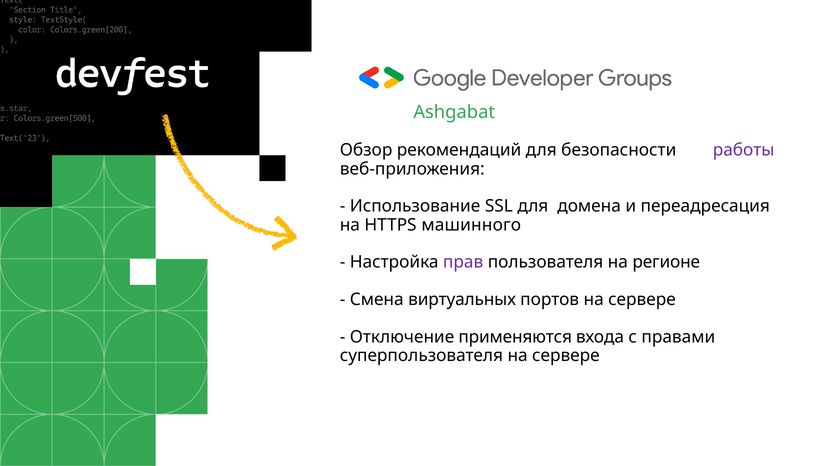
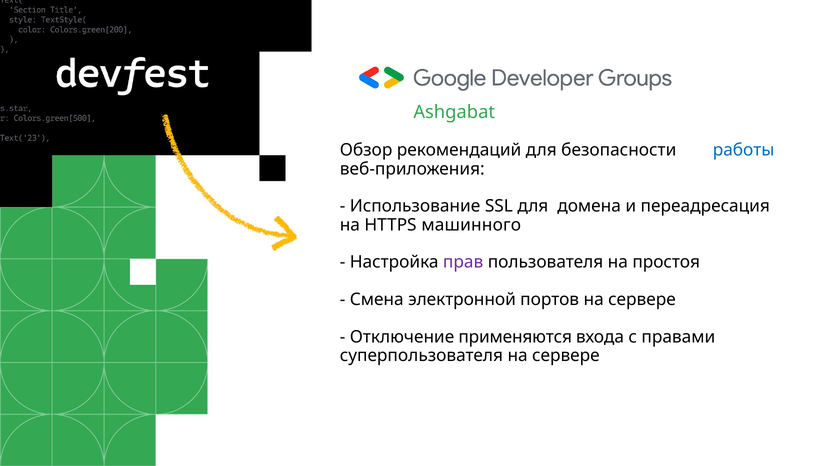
работы colour: purple -> blue
регионе: регионе -> простоя
виртуальных: виртуальных -> электронной
